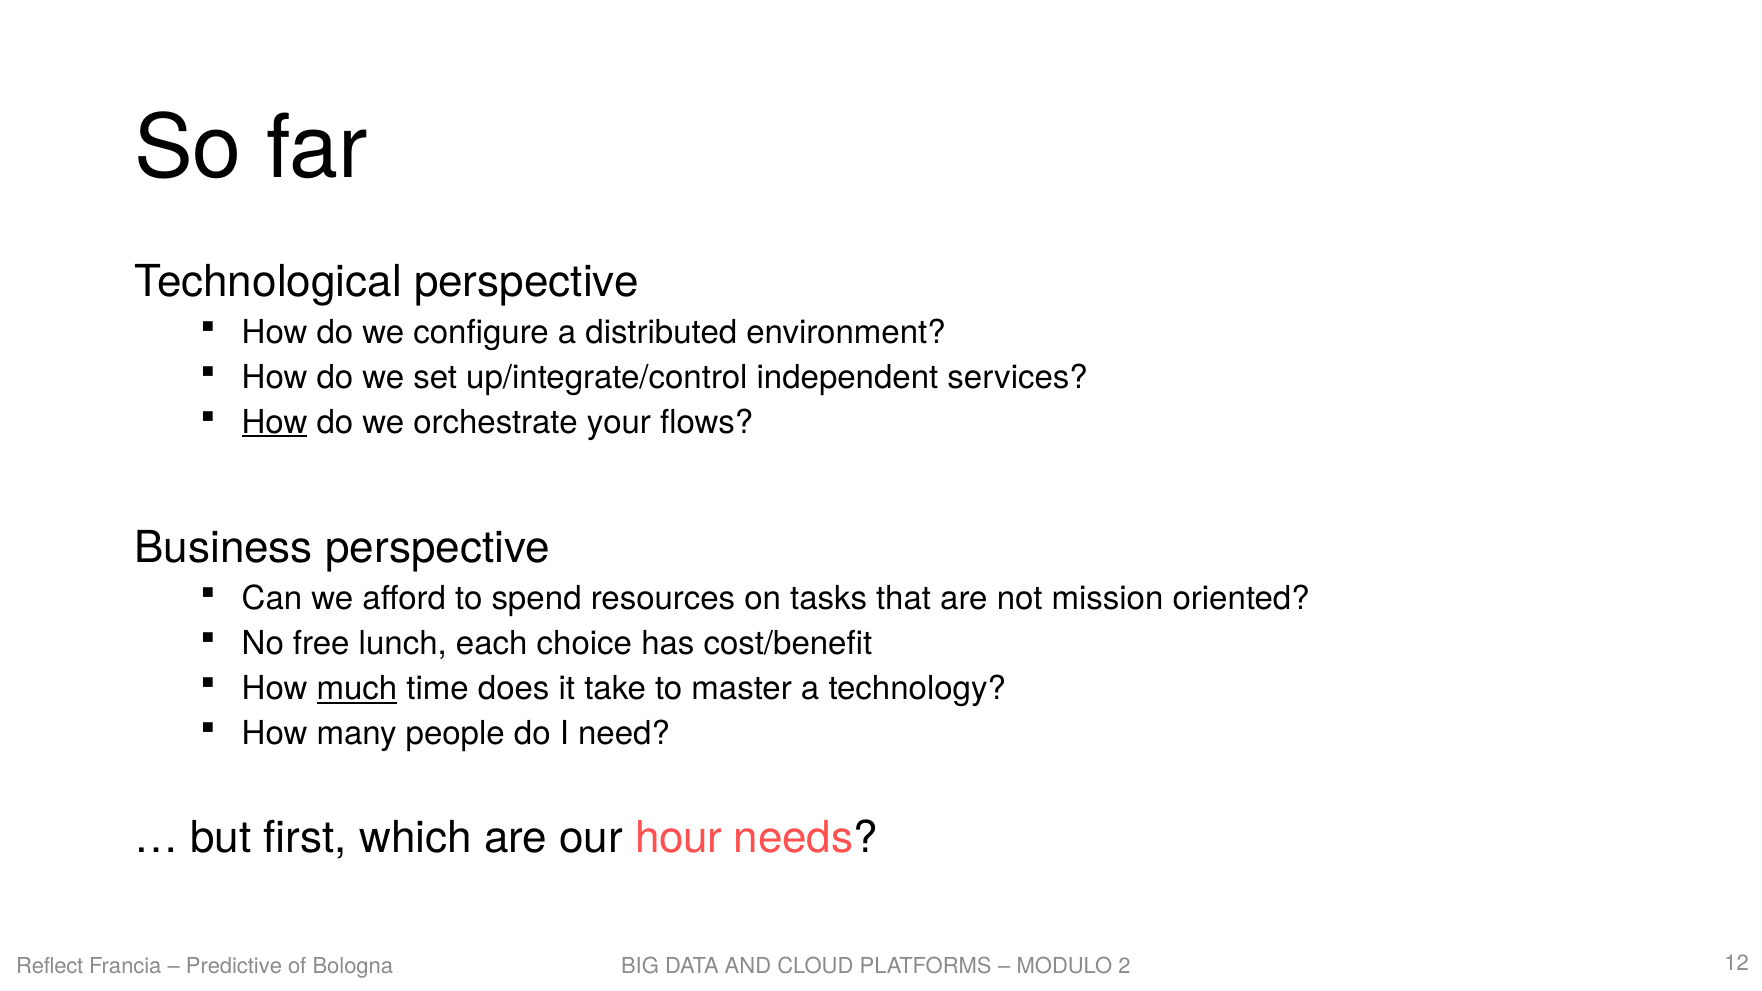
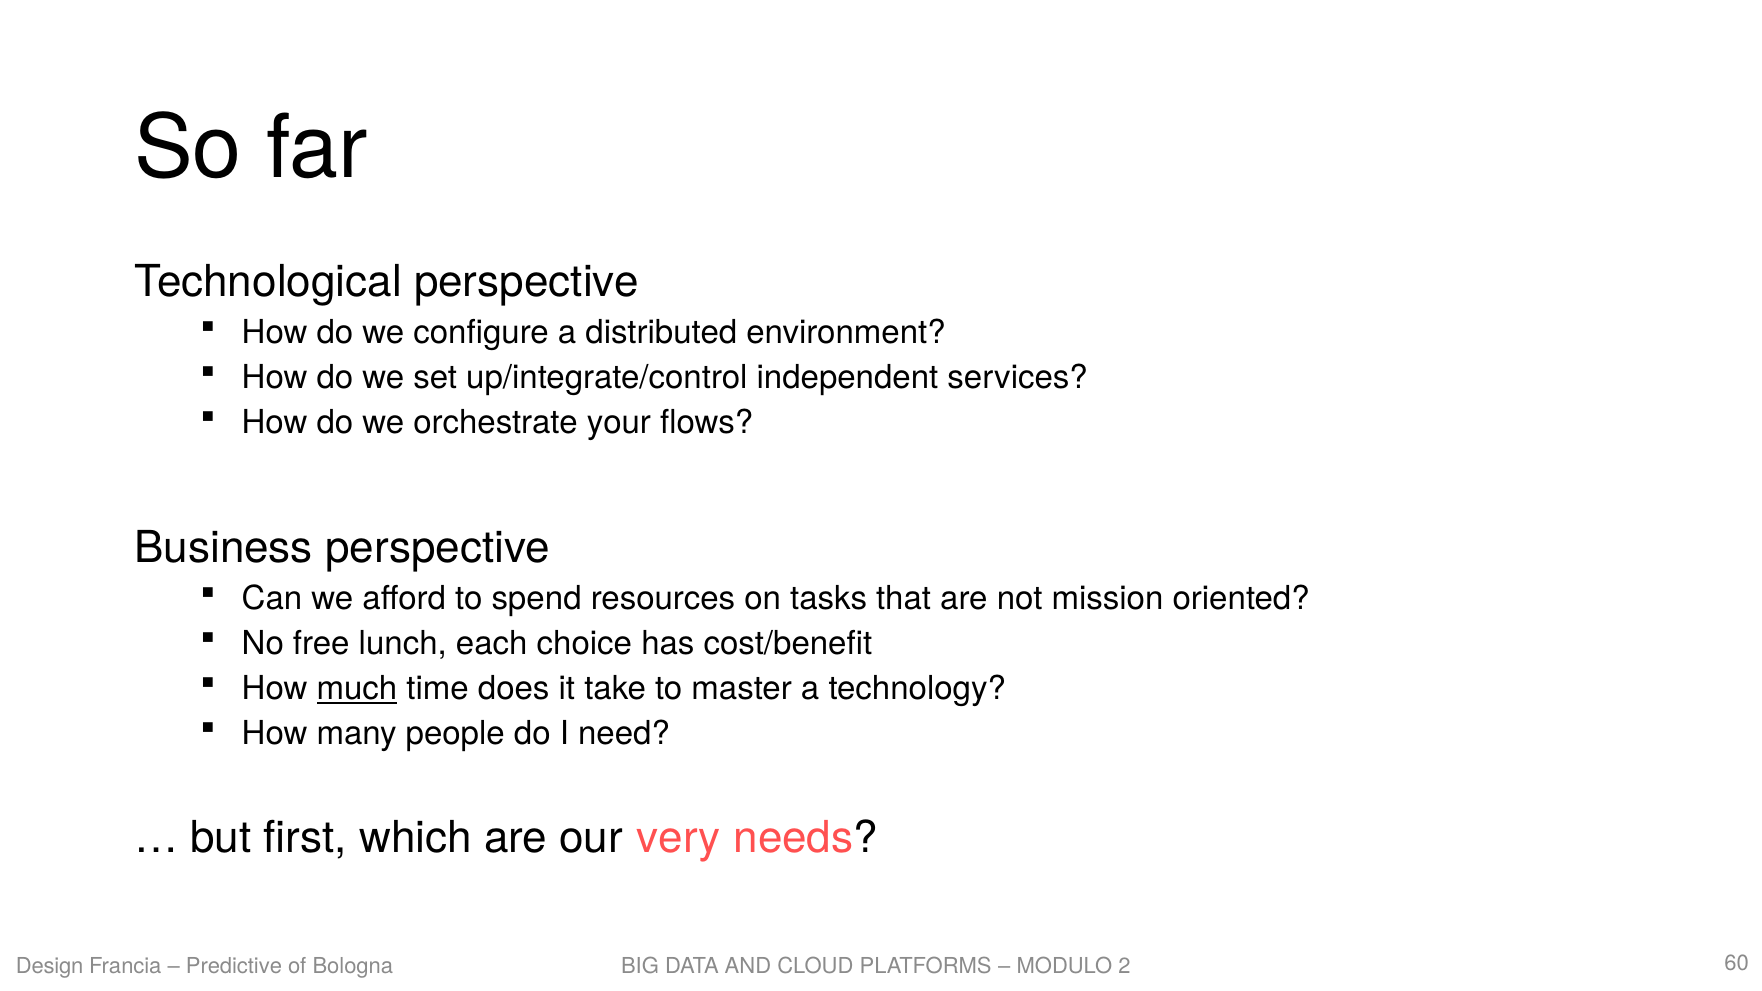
How at (275, 422) underline: present -> none
hour: hour -> very
Reflect: Reflect -> Design
12: 12 -> 60
